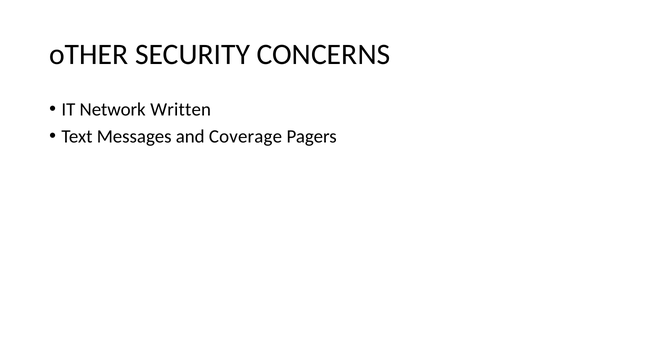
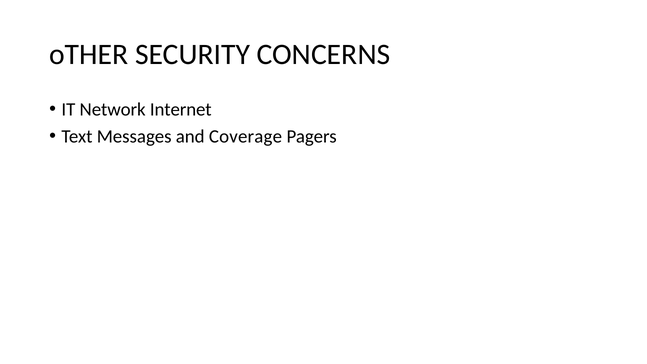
Written: Written -> Internet
